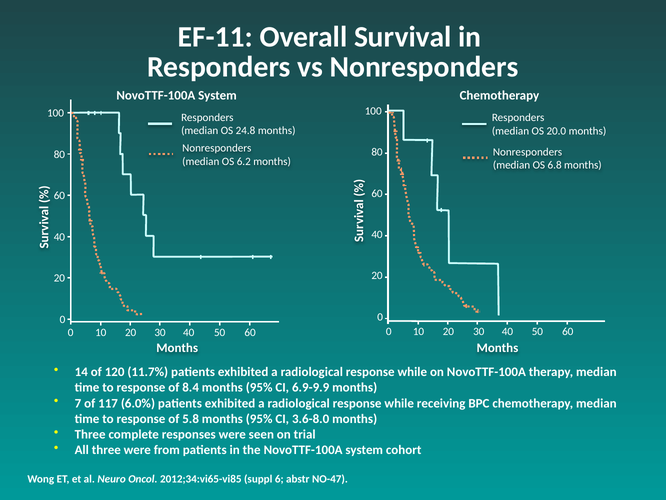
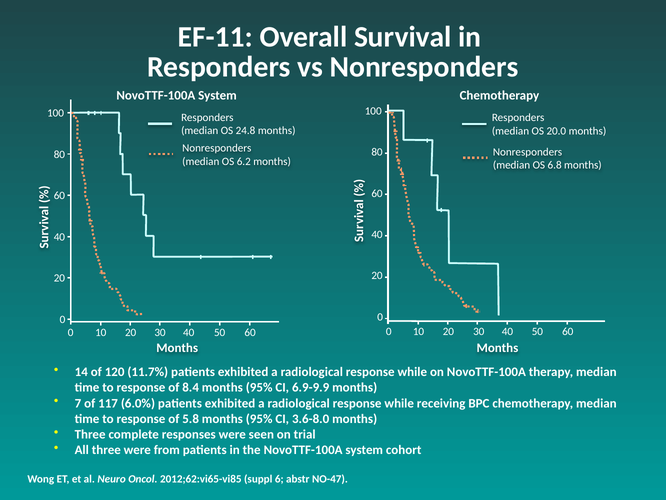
2012;34:vi65-vi85: 2012;34:vi65-vi85 -> 2012;62:vi65-vi85
